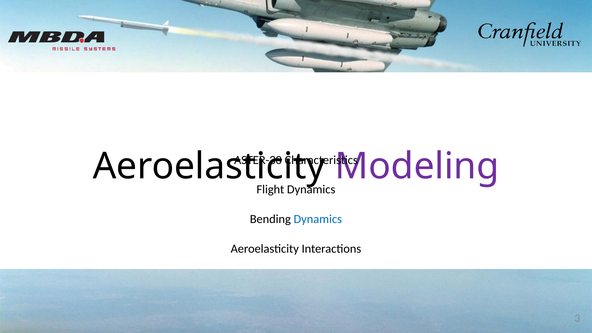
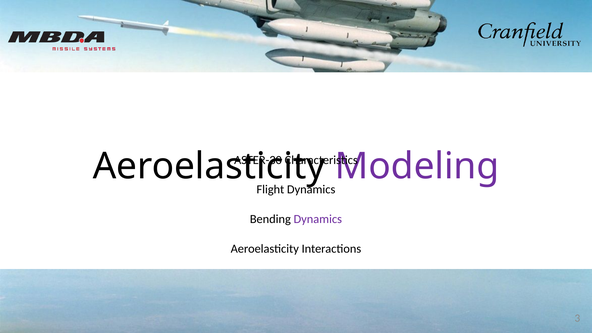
Dynamics at (318, 219) colour: blue -> purple
